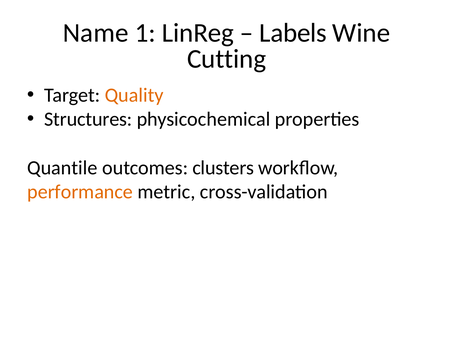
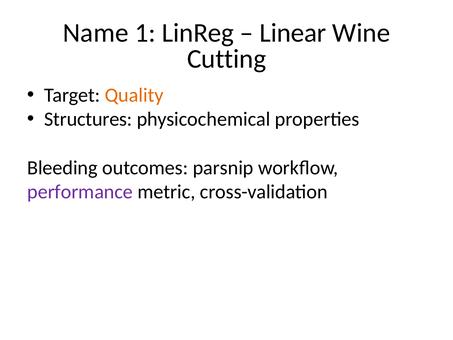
Labels: Labels -> Linear
Quantile: Quantile -> Bleeding
clusters: clusters -> parsnip
performance colour: orange -> purple
